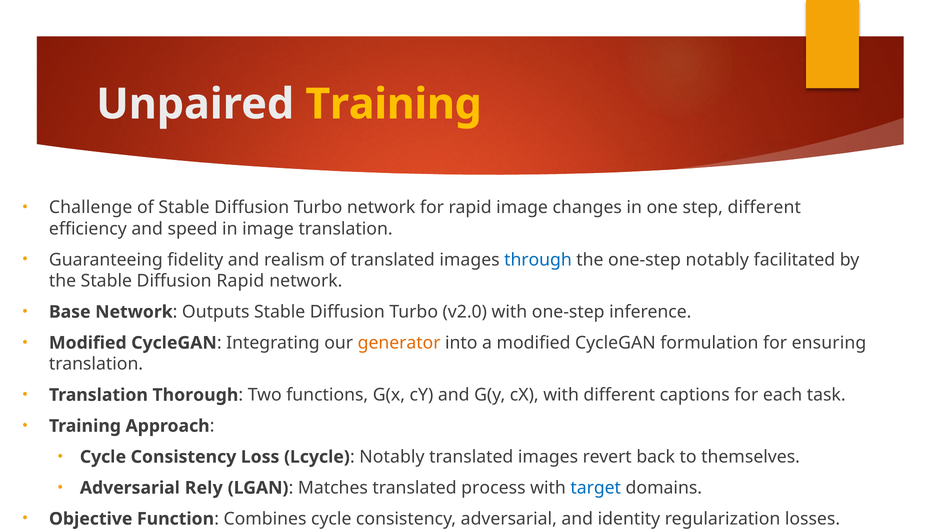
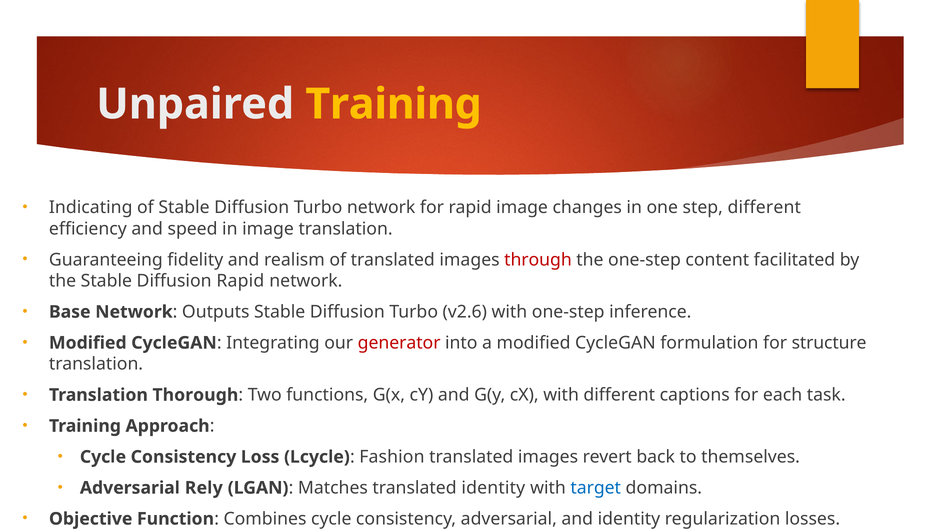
Challenge: Challenge -> Indicating
through colour: blue -> red
one-step notably: notably -> content
v2.0: v2.0 -> v2.6
generator colour: orange -> red
ensuring: ensuring -> structure
Notably at (392, 457): Notably -> Fashion
translated process: process -> identity
